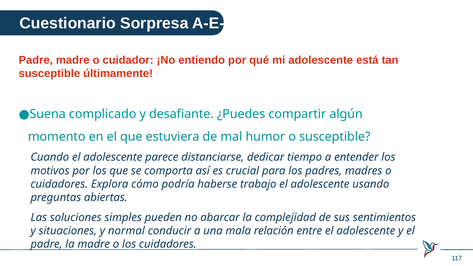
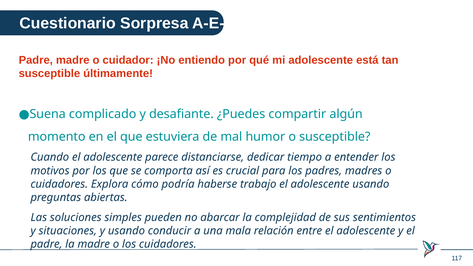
y normal: normal -> usando
